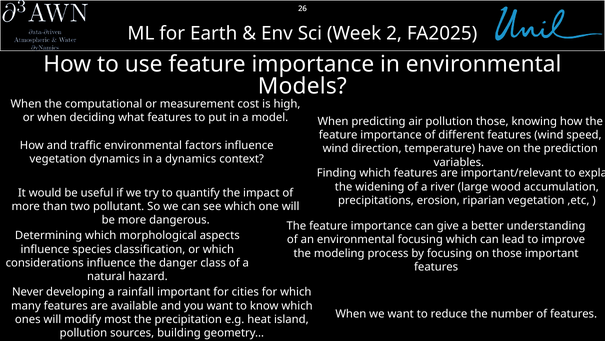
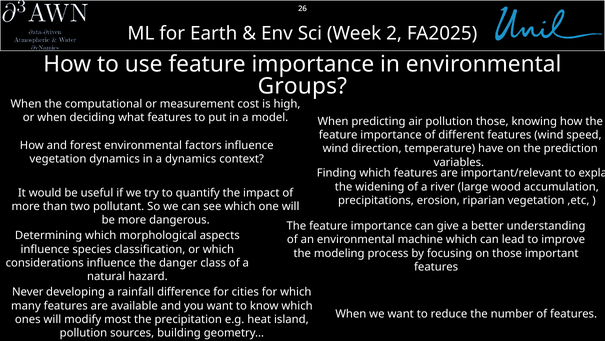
Models: Models -> Groups
traffic: traffic -> forest
environmental focusing: focusing -> machine
rainfall important: important -> difference
